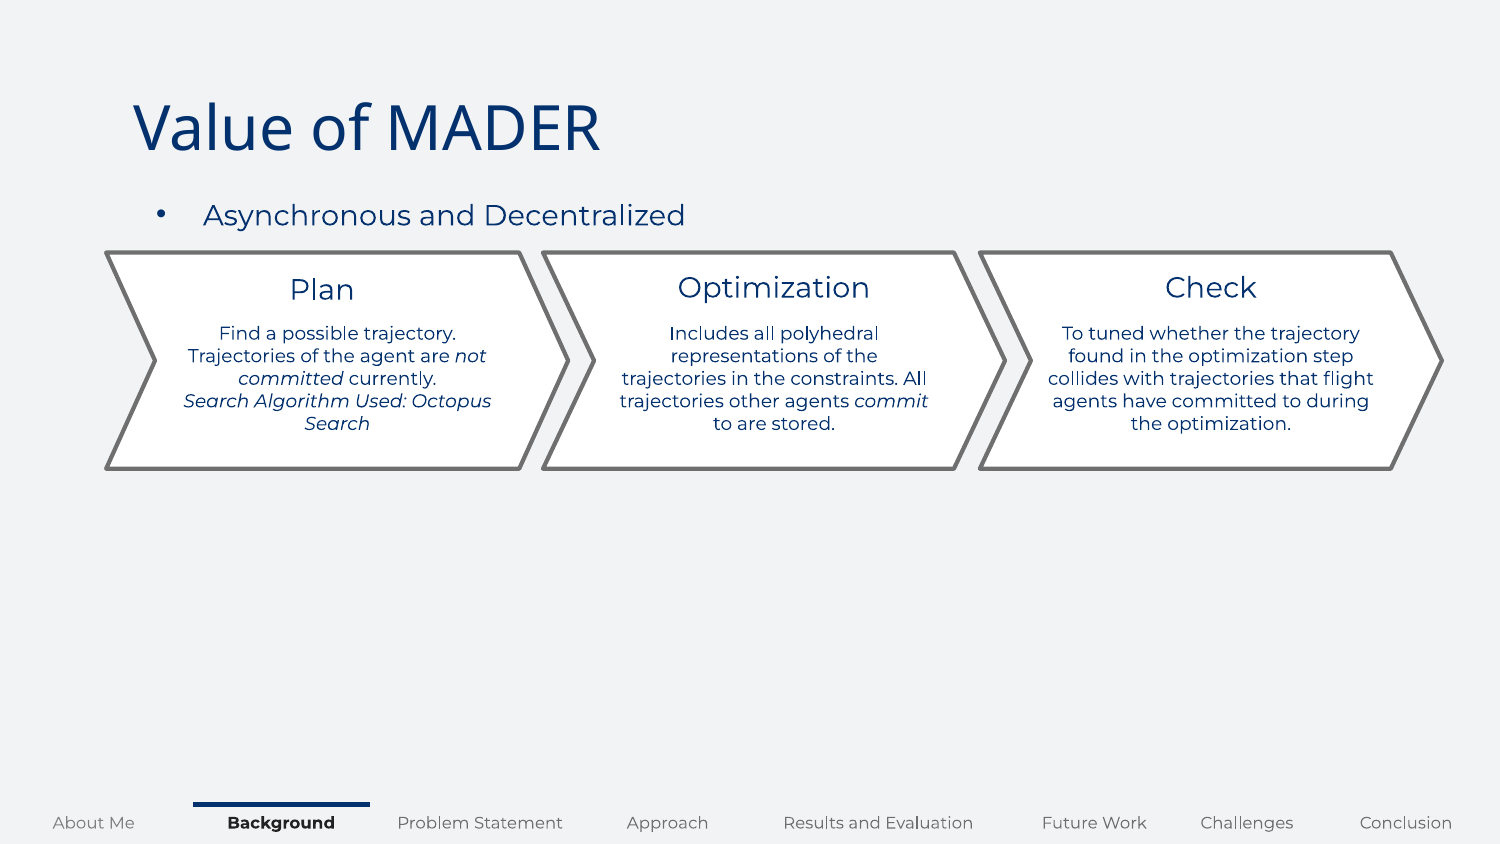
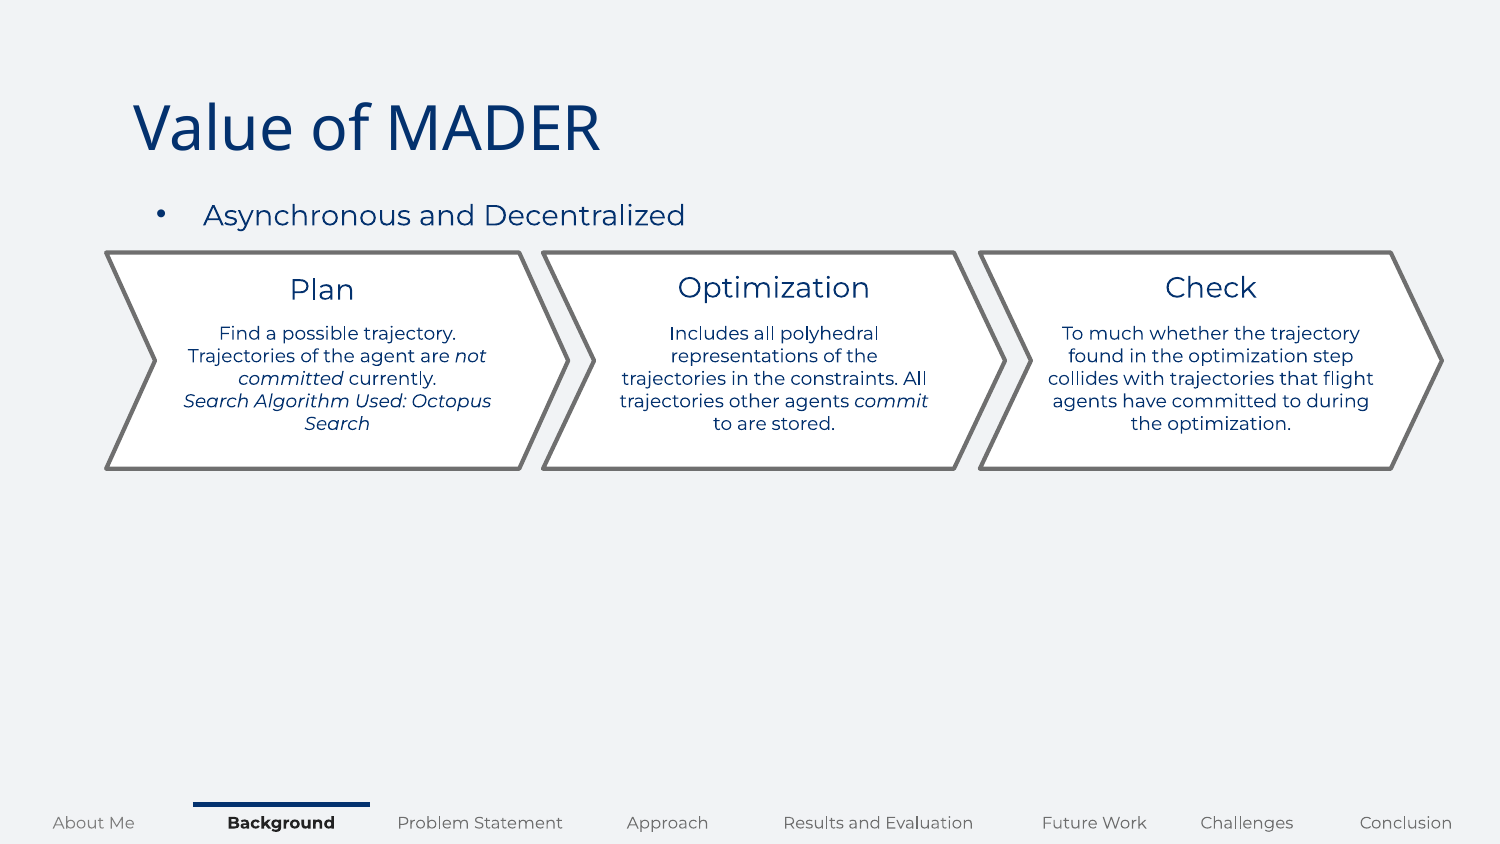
tuned: tuned -> much
